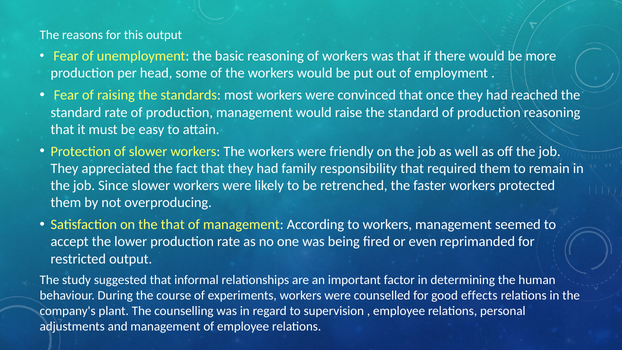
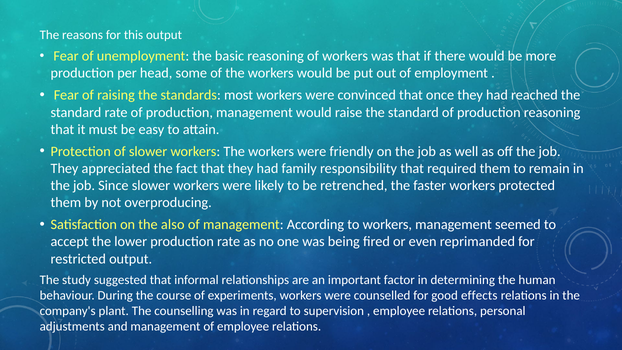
the that: that -> also
